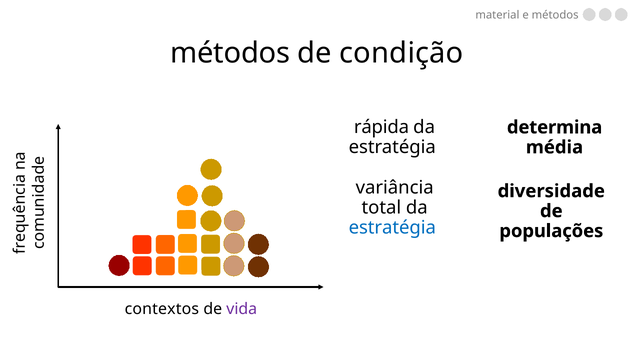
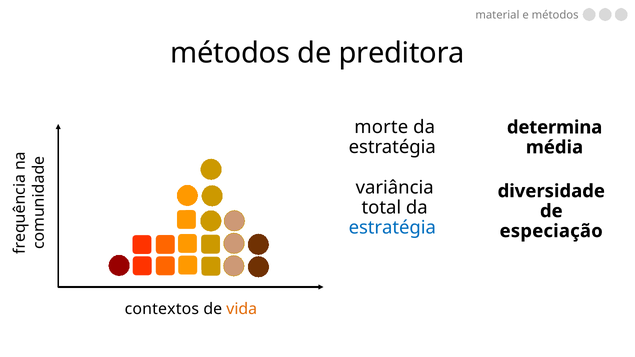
condição: condição -> preditora
rápida: rápida -> morte
populações: populações -> especiação
vida colour: purple -> orange
